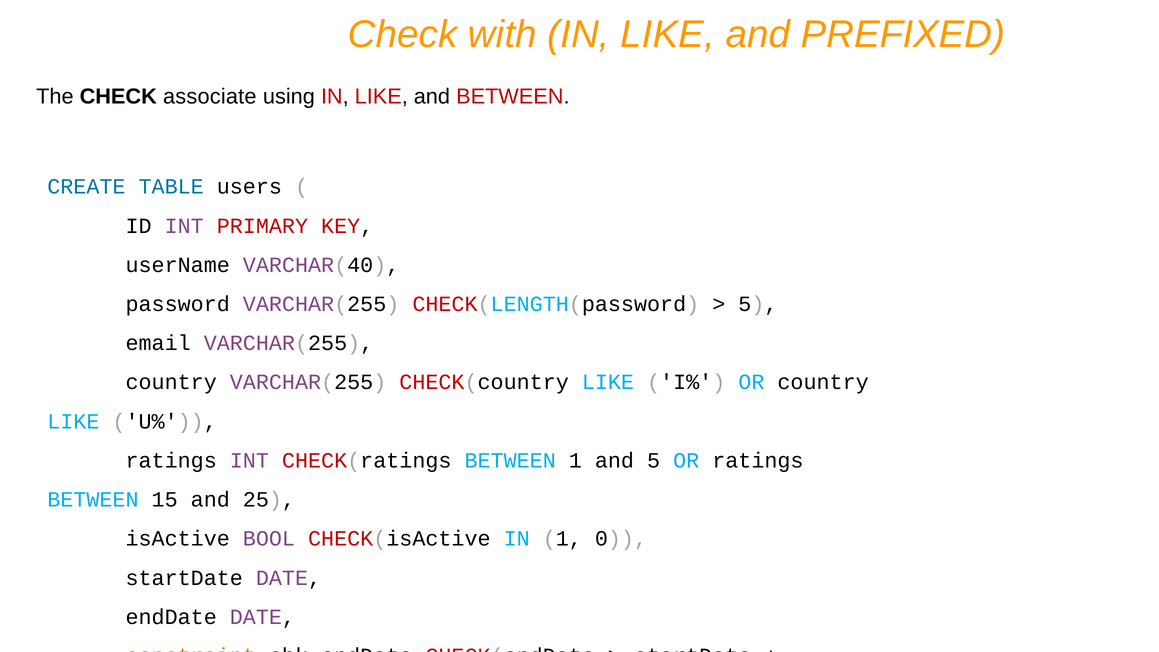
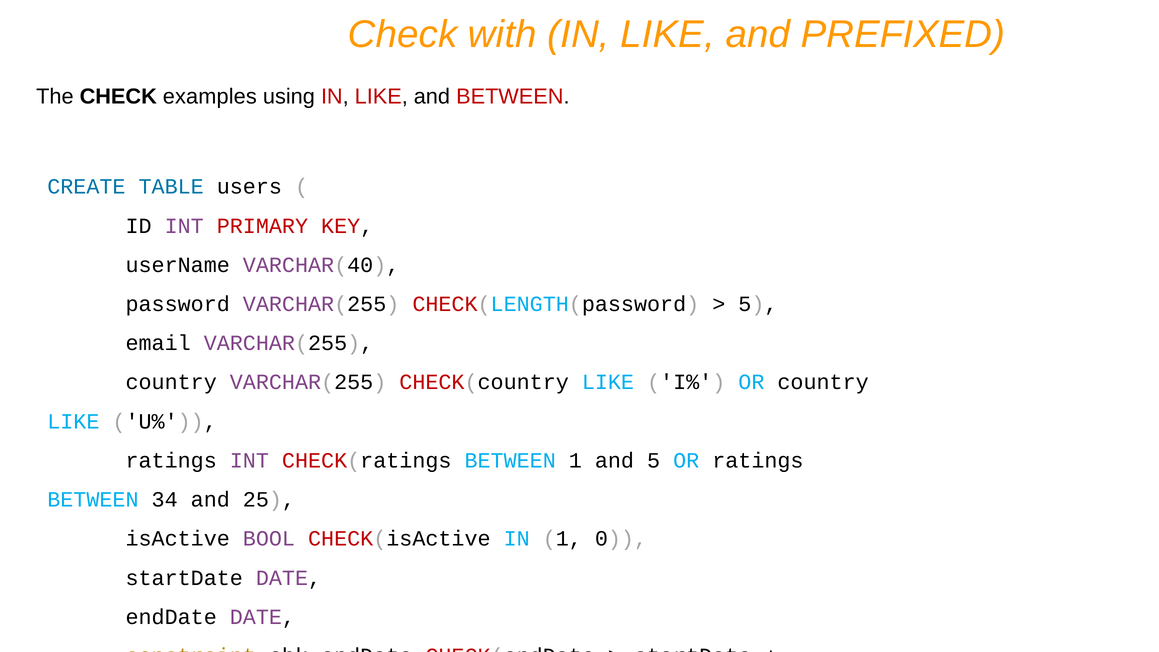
associate: associate -> examples
15: 15 -> 34
